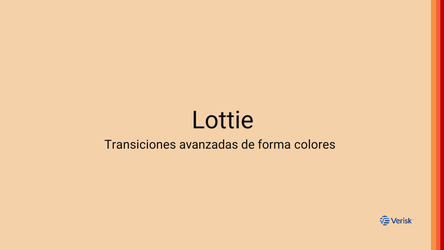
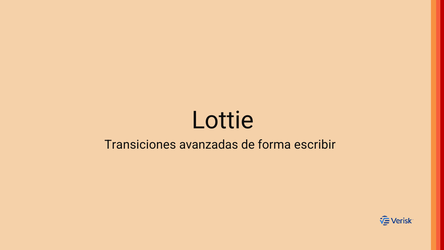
colores: colores -> escribir
